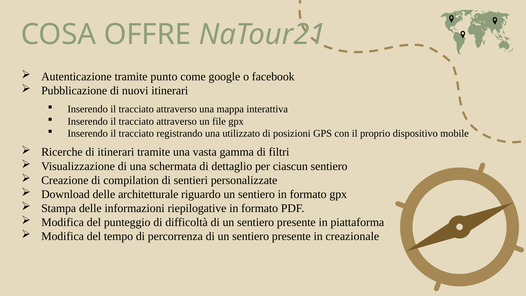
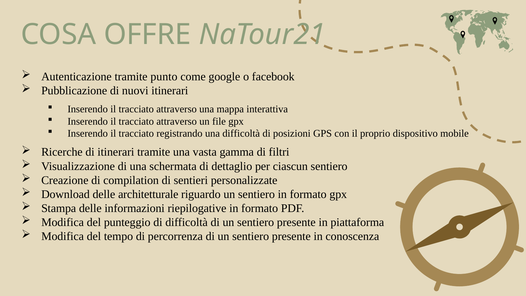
una utilizzato: utilizzato -> difficoltà
creazionale: creazionale -> conoscenza
